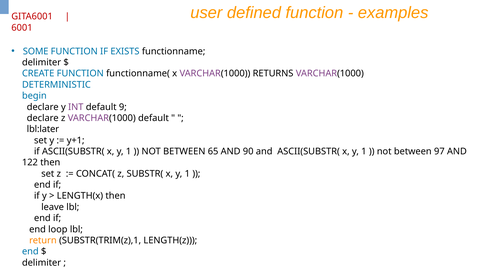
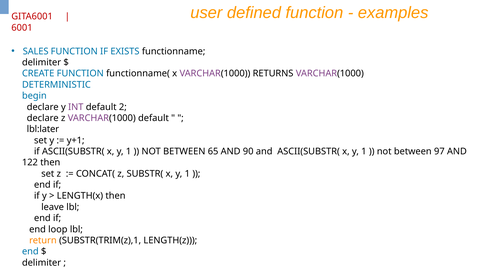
SOME: SOME -> SALES
9: 9 -> 2
